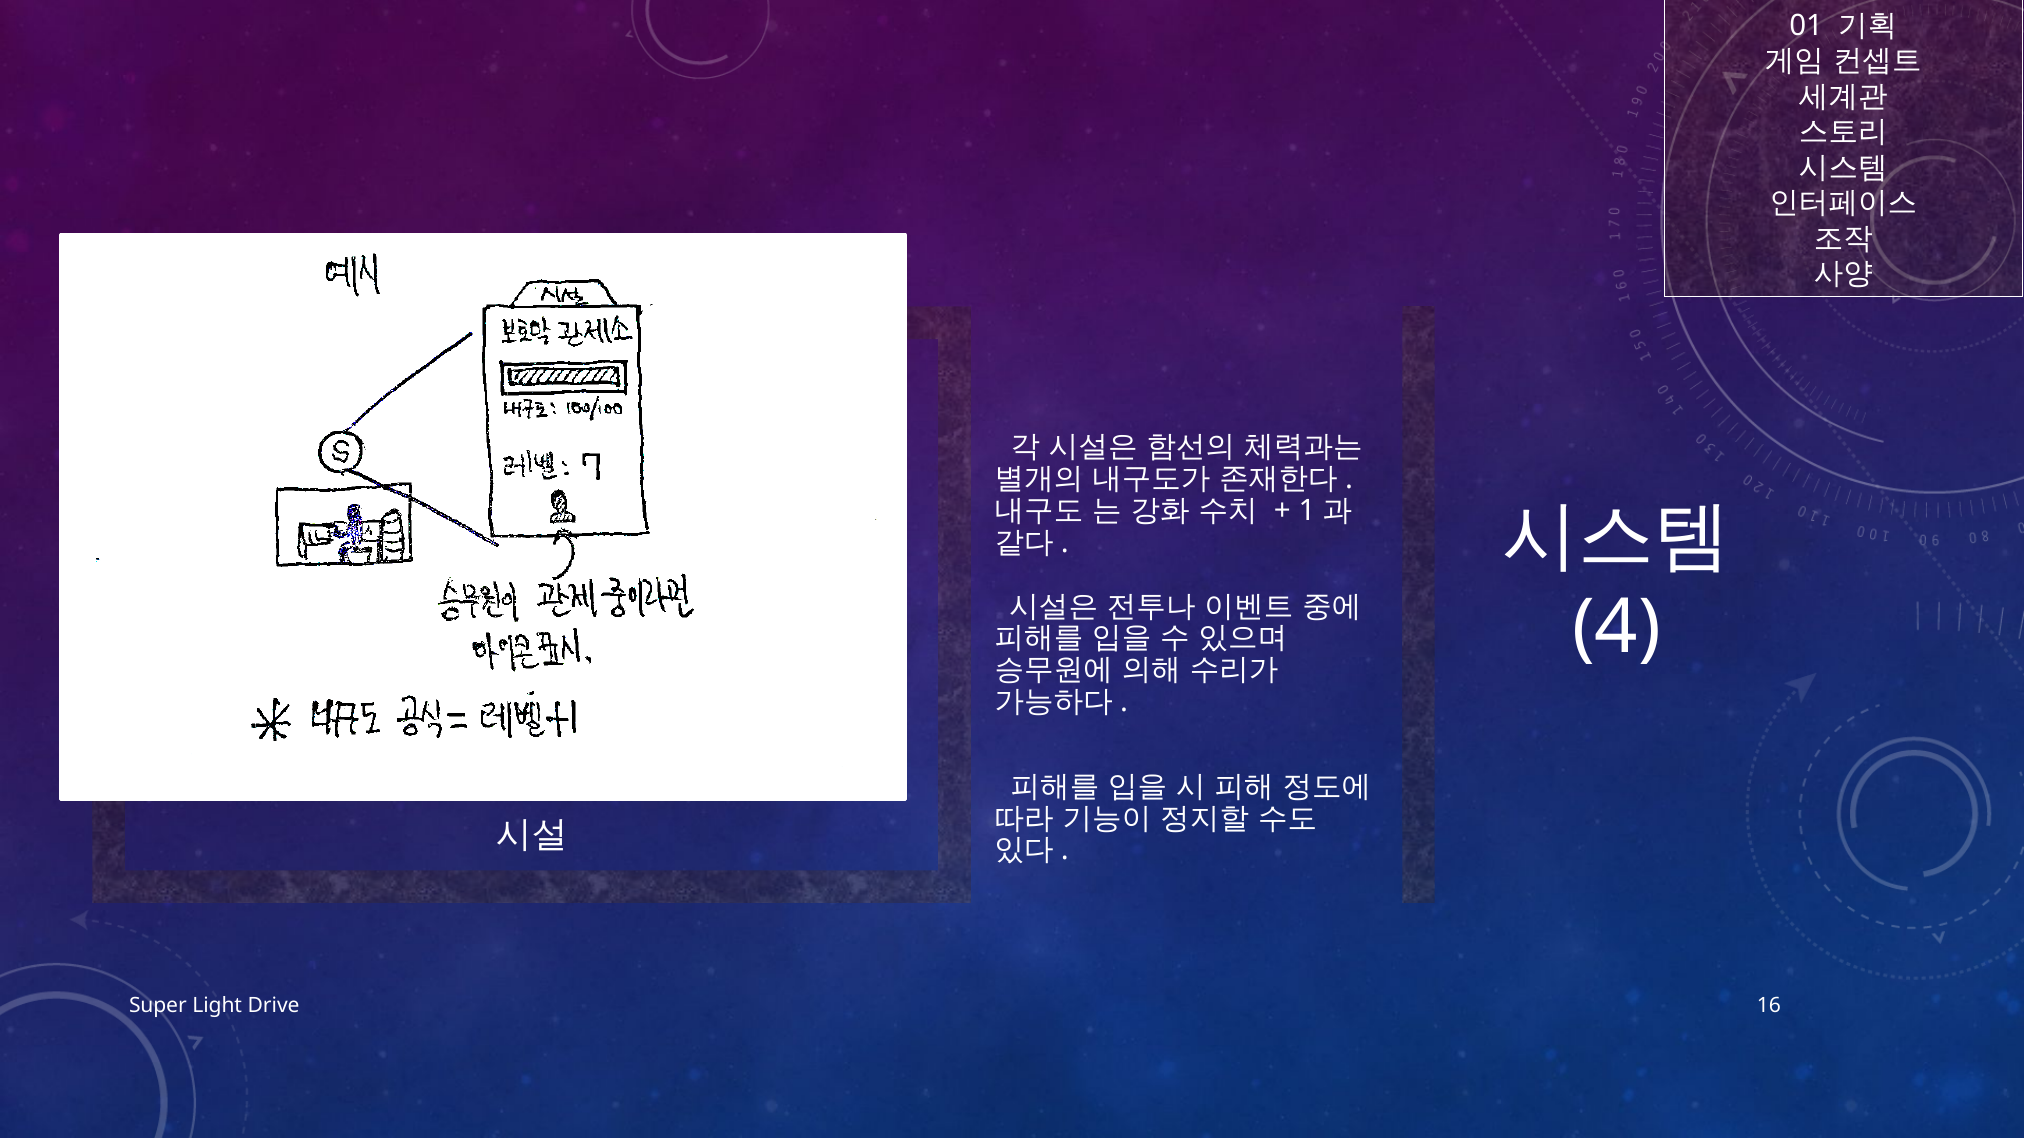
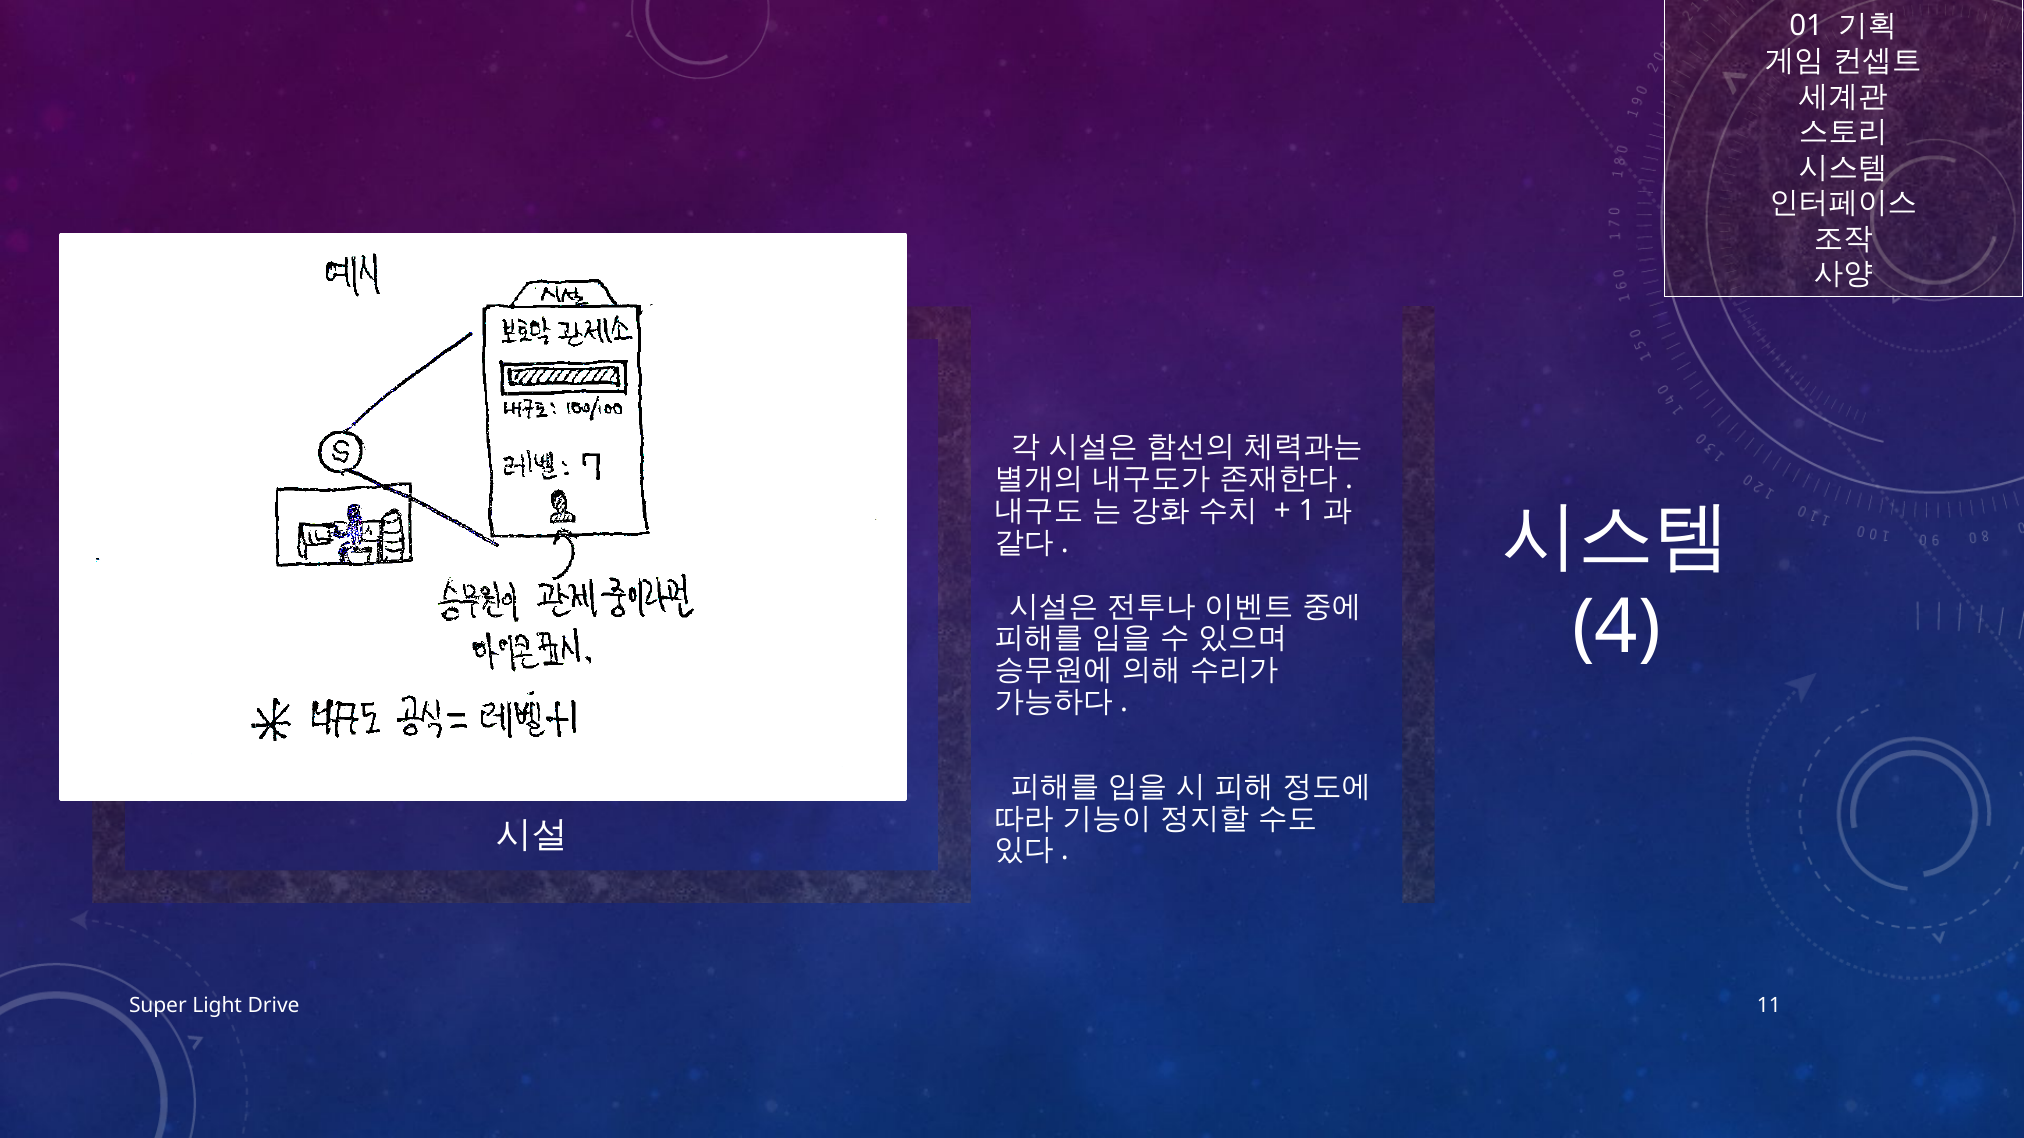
16: 16 -> 11
